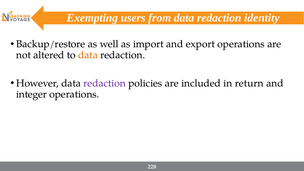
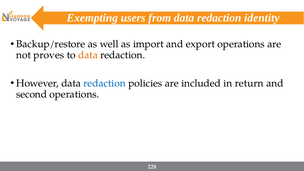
altered: altered -> proves
redaction at (105, 83) colour: purple -> blue
integer: integer -> second
